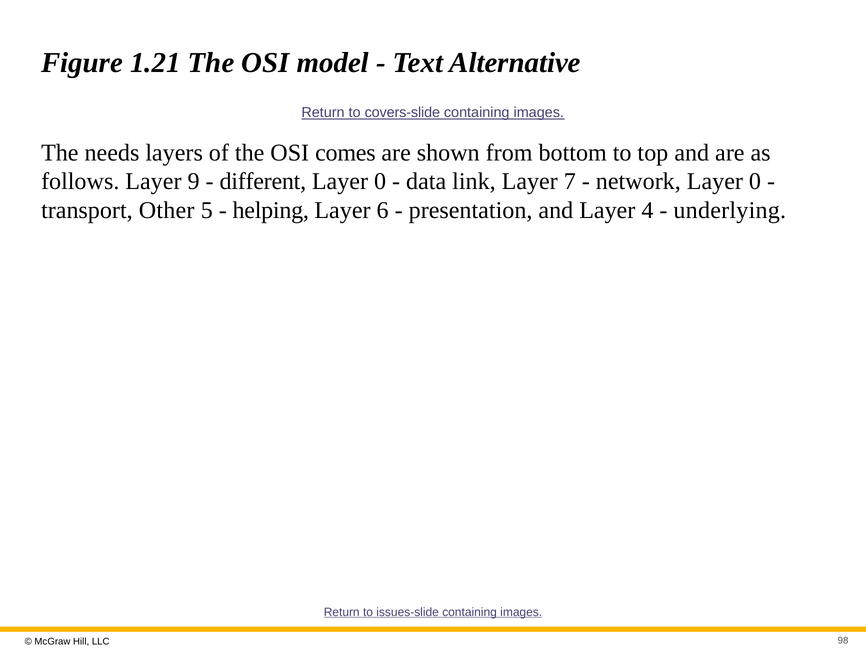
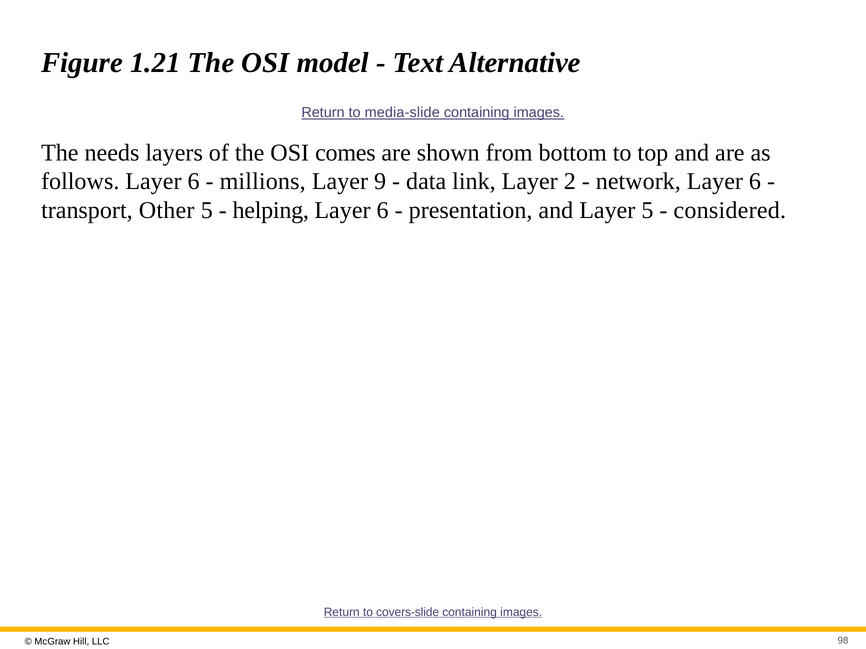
covers-slide: covers-slide -> media-slide
follows Layer 9: 9 -> 6
different: different -> millions
0 at (380, 182): 0 -> 9
7: 7 -> 2
network Layer 0: 0 -> 6
Layer 4: 4 -> 5
underlying: underlying -> considered
issues-slide: issues-slide -> covers-slide
